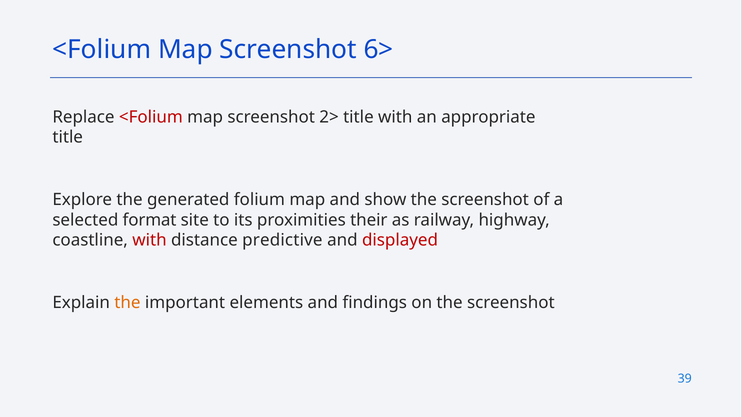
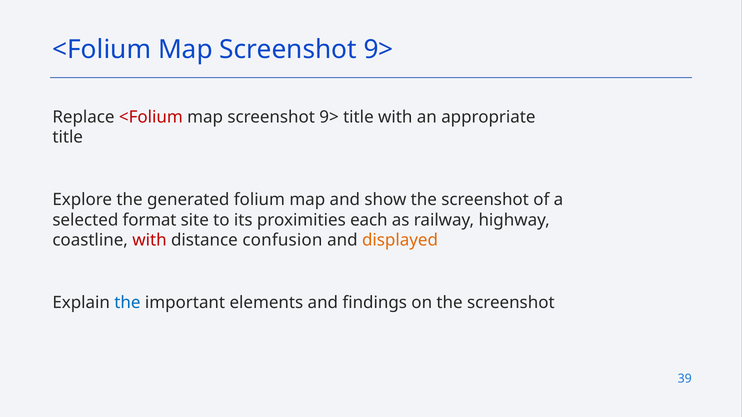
6> at (379, 50): 6> -> 9>
2> at (329, 117): 2> -> 9>
their: their -> each
predictive: predictive -> confusion
displayed colour: red -> orange
the at (127, 303) colour: orange -> blue
